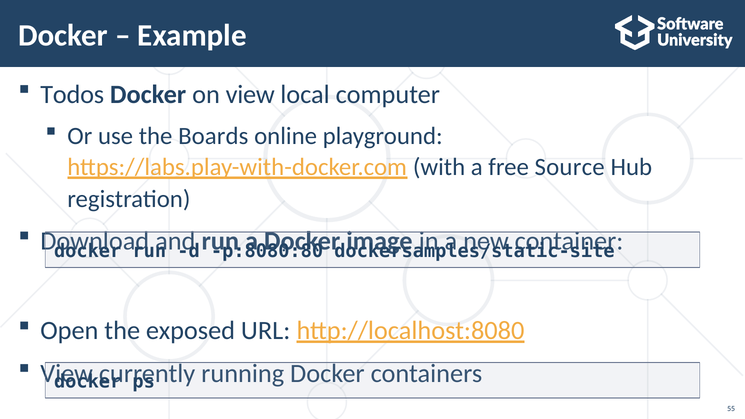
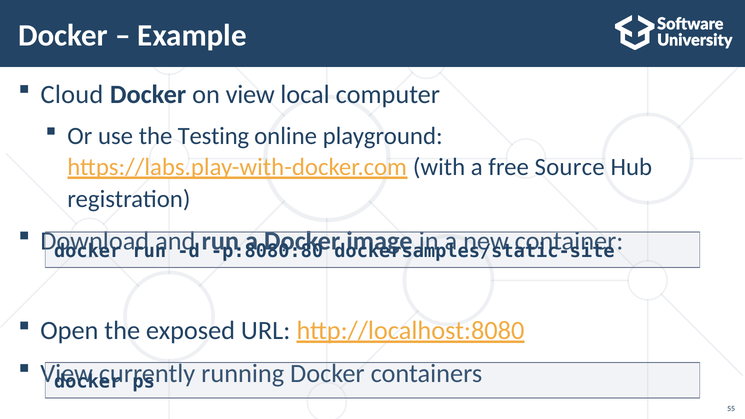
Todos: Todos -> Cloud
Boards: Boards -> Testing
